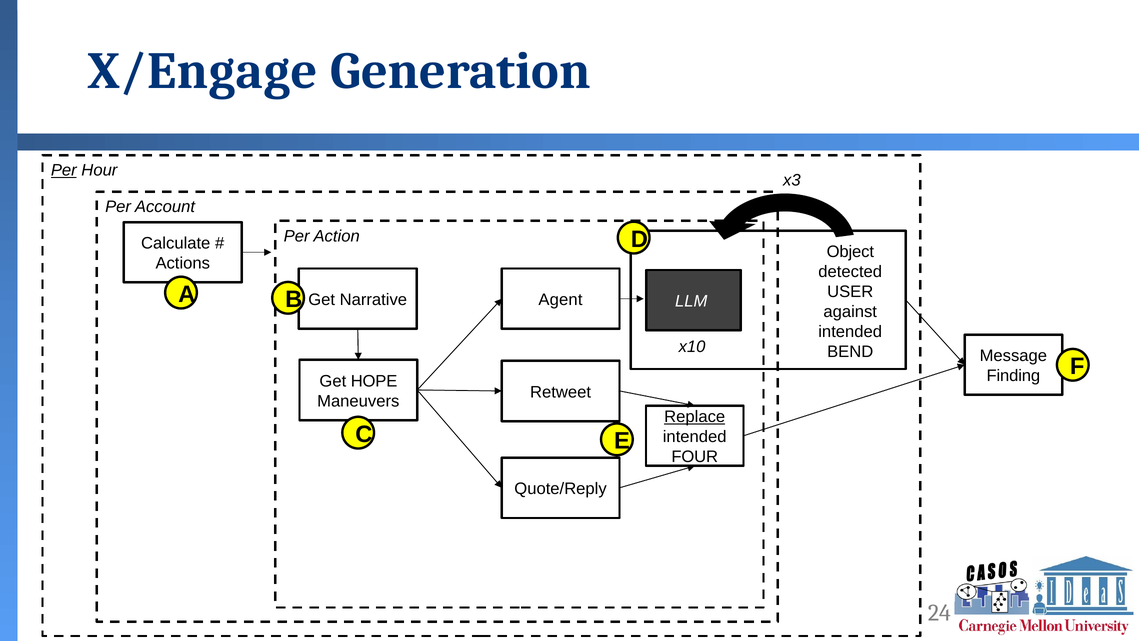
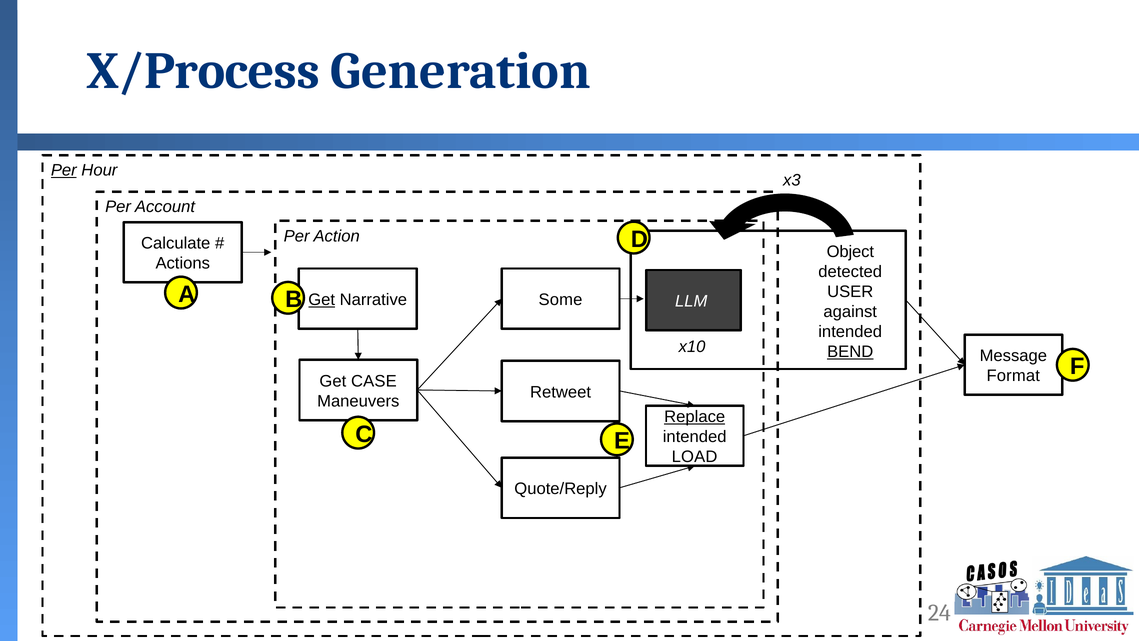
X/Engage: X/Engage -> X/Process
Get at (322, 300) underline: none -> present
Agent: Agent -> Some
BEND underline: none -> present
Finding: Finding -> Format
HOPE: HOPE -> CASE
FOUR: FOUR -> LOAD
